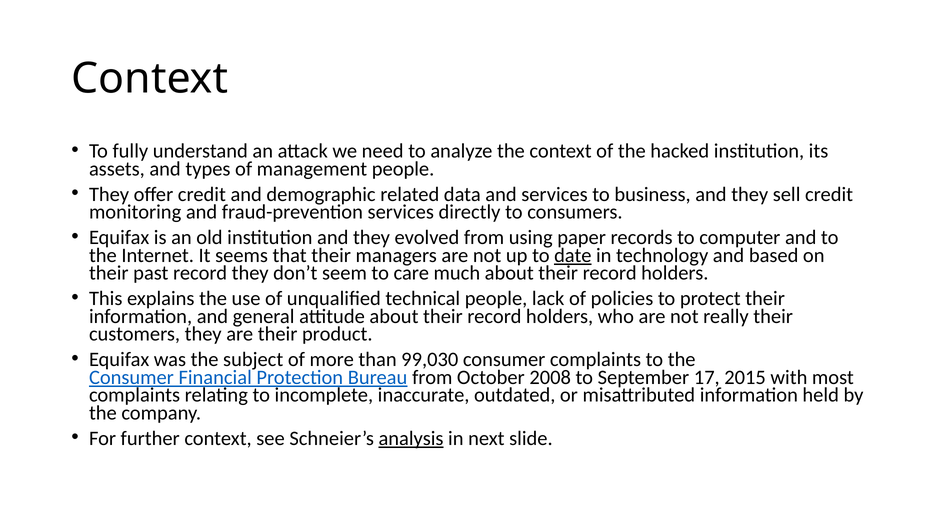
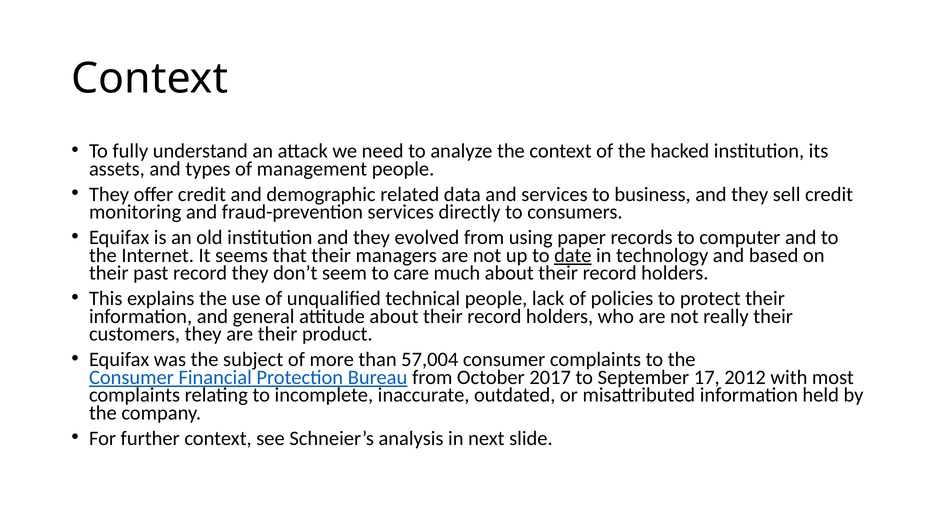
99,030: 99,030 -> 57,004
2008: 2008 -> 2017
2015: 2015 -> 2012
analysis underline: present -> none
